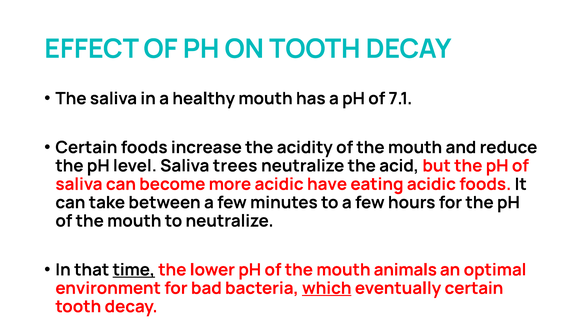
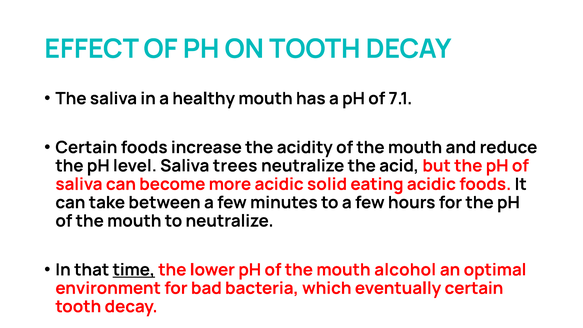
have: have -> solid
animals: animals -> alcohol
which underline: present -> none
